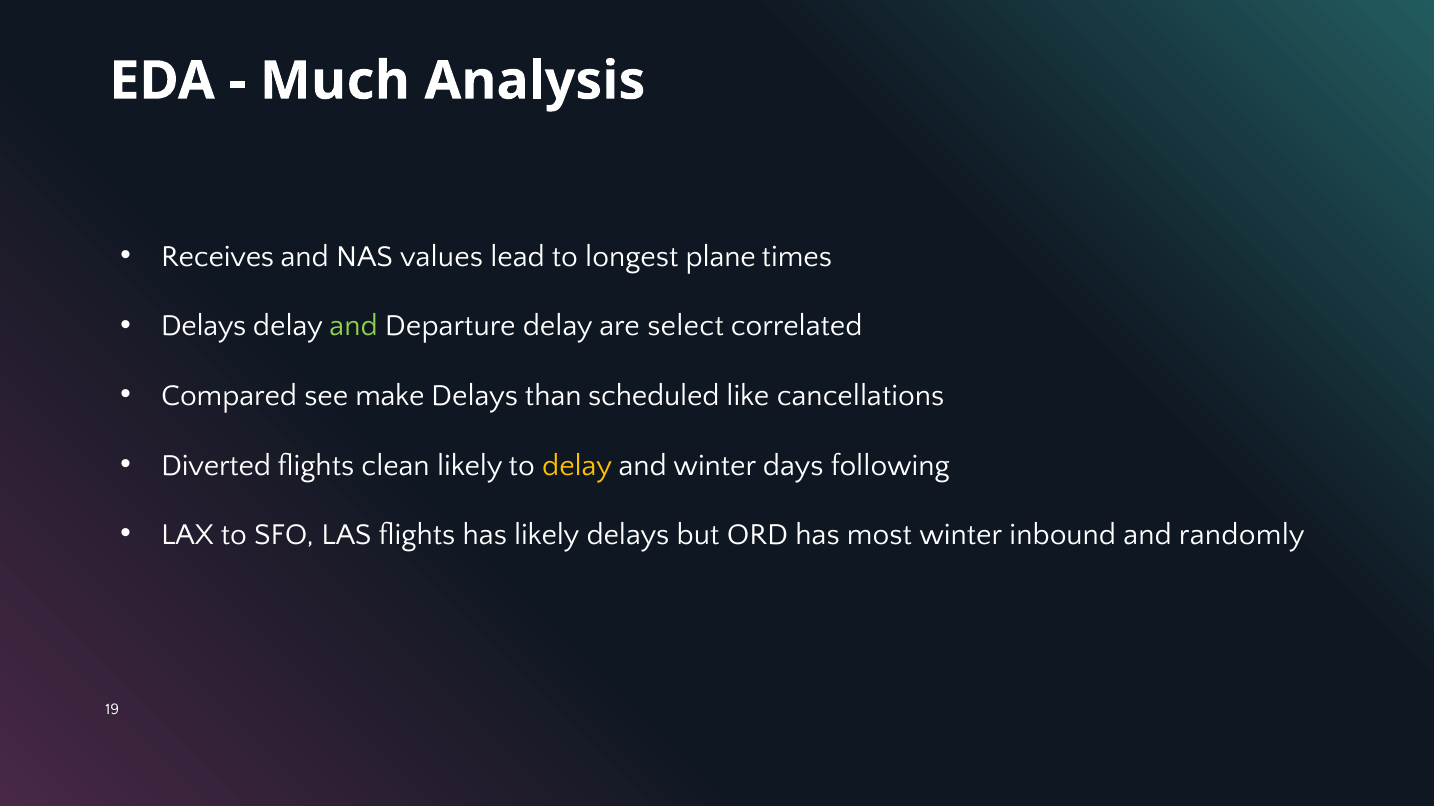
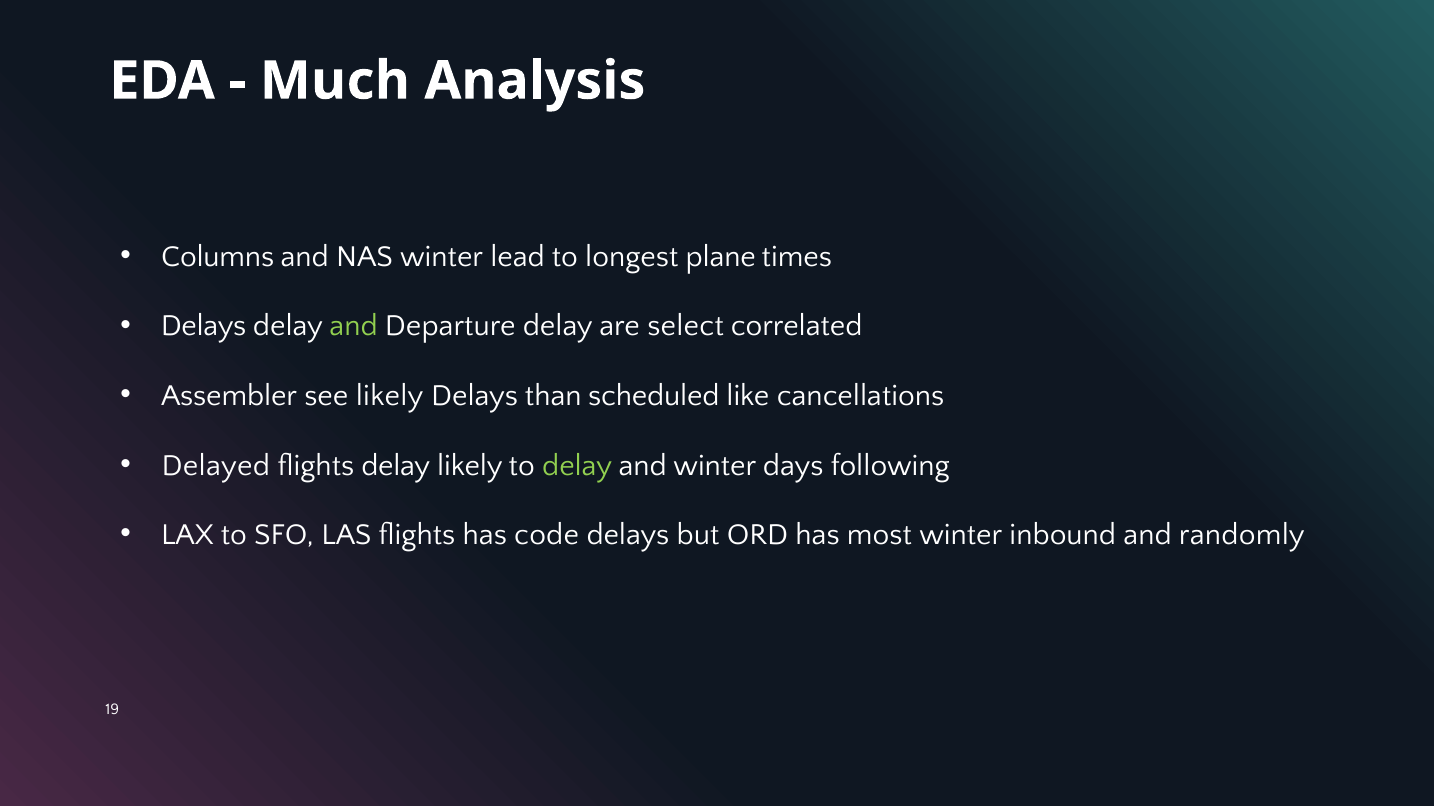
Receives: Receives -> Columns
NAS values: values -> winter
Compared: Compared -> Assembler
see make: make -> likely
Diverted: Diverted -> Delayed
flights clean: clean -> delay
delay at (577, 466) colour: yellow -> light green
has likely: likely -> code
